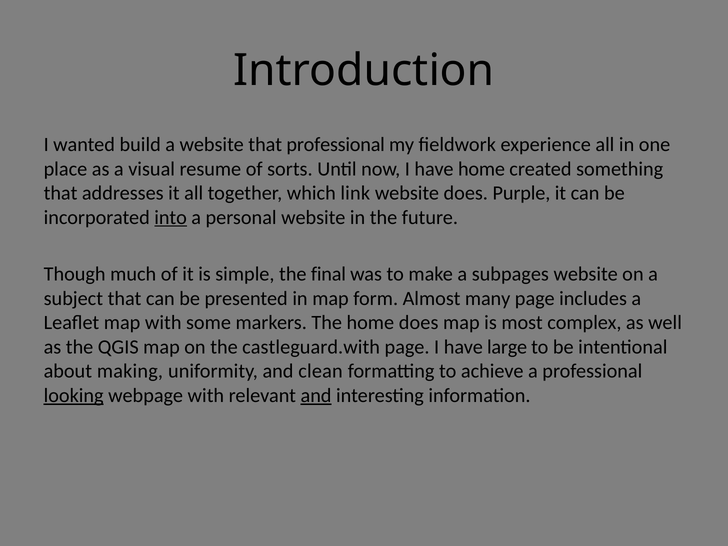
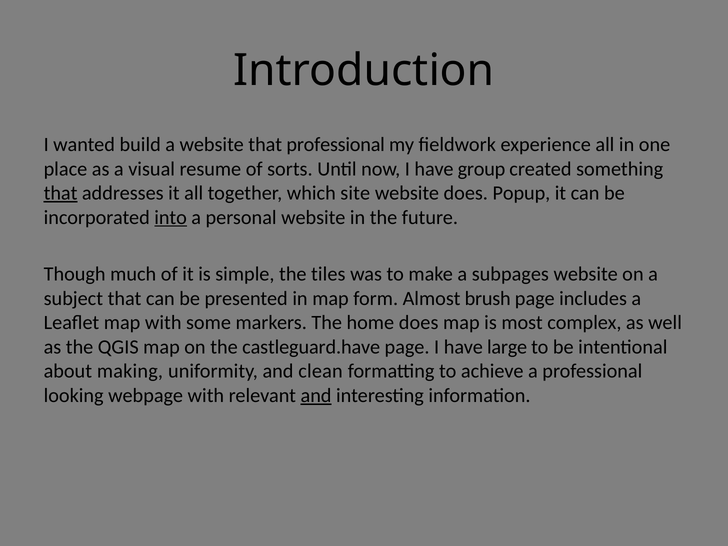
have home: home -> group
that at (61, 193) underline: none -> present
link: link -> site
Purple: Purple -> Popup
final: final -> tiles
many: many -> brush
castleguard.with: castleguard.with -> castleguard.have
looking underline: present -> none
